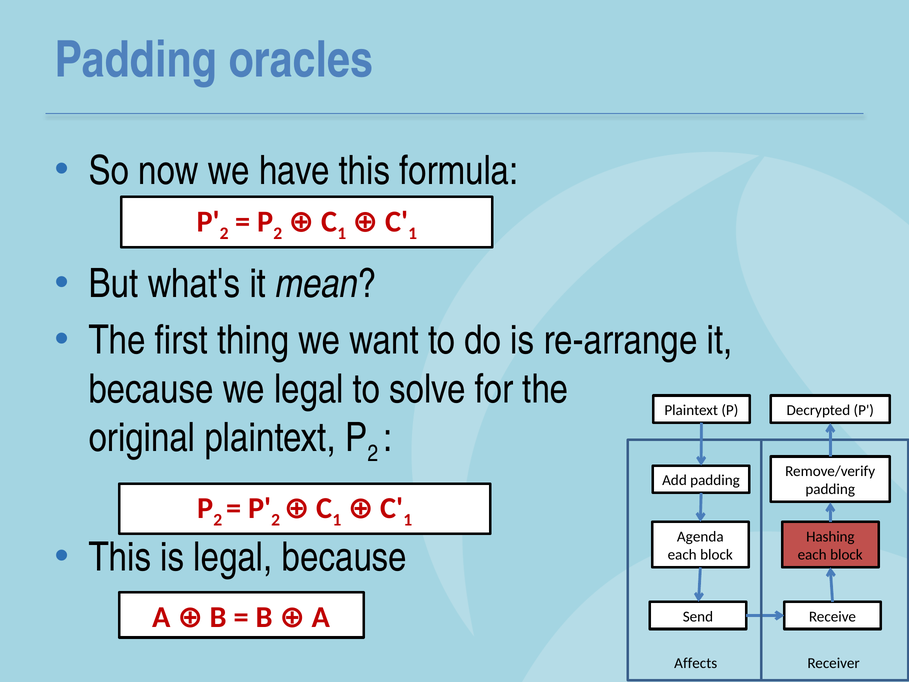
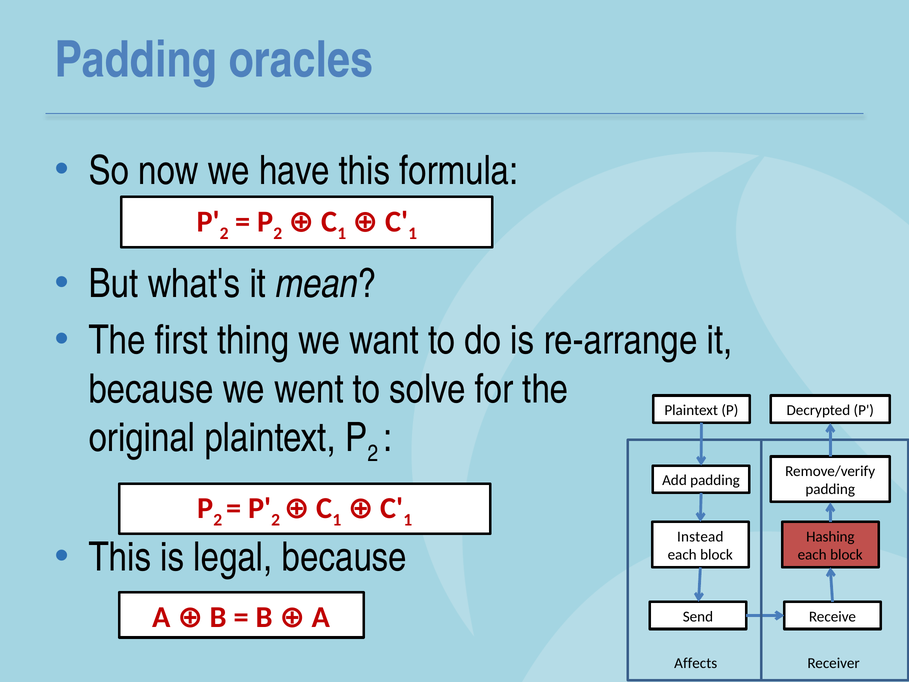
we legal: legal -> went
Agenda: Agenda -> Instead
